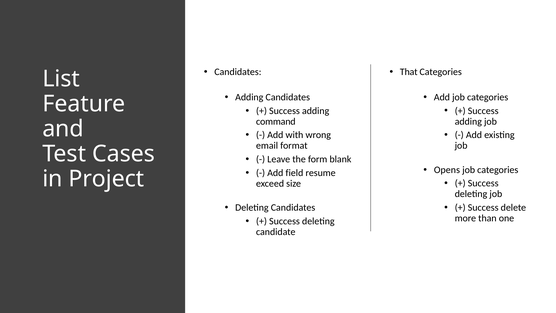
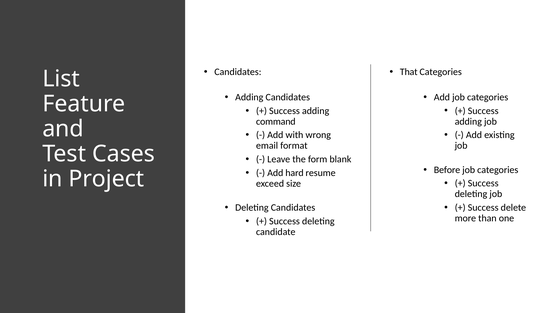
Opens: Opens -> Before
field: field -> hard
